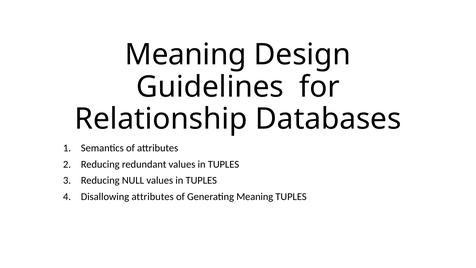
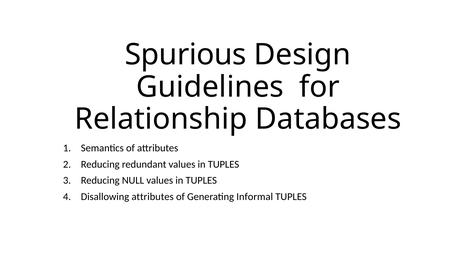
Meaning at (186, 55): Meaning -> Spurious
Generating Meaning: Meaning -> Informal
